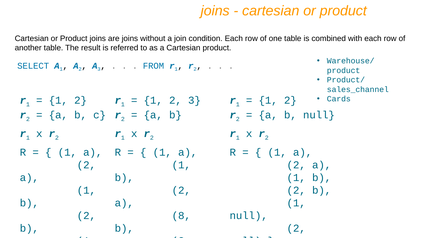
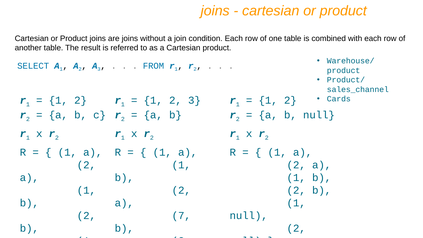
8: 8 -> 7
